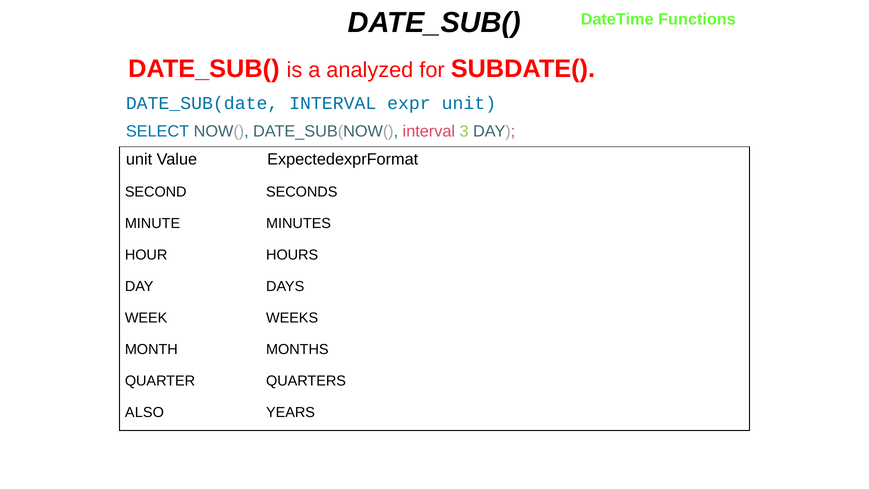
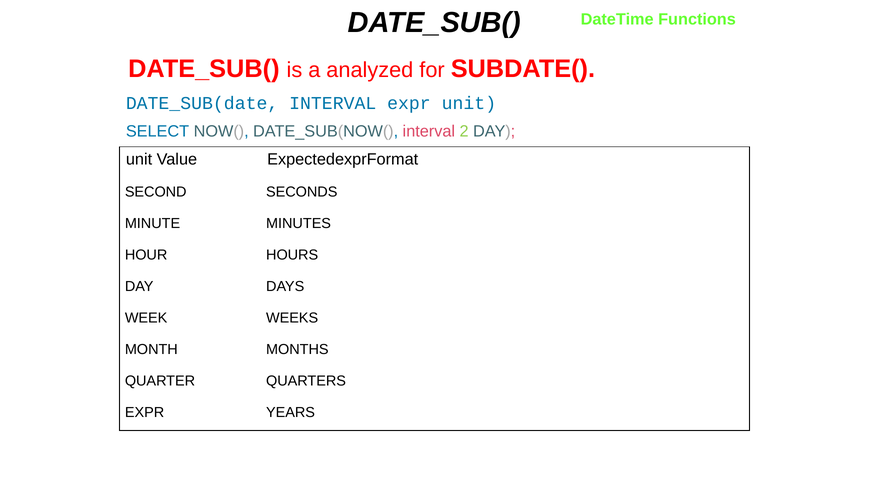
3: 3 -> 2
ALSO at (144, 412): ALSO -> EXPR
